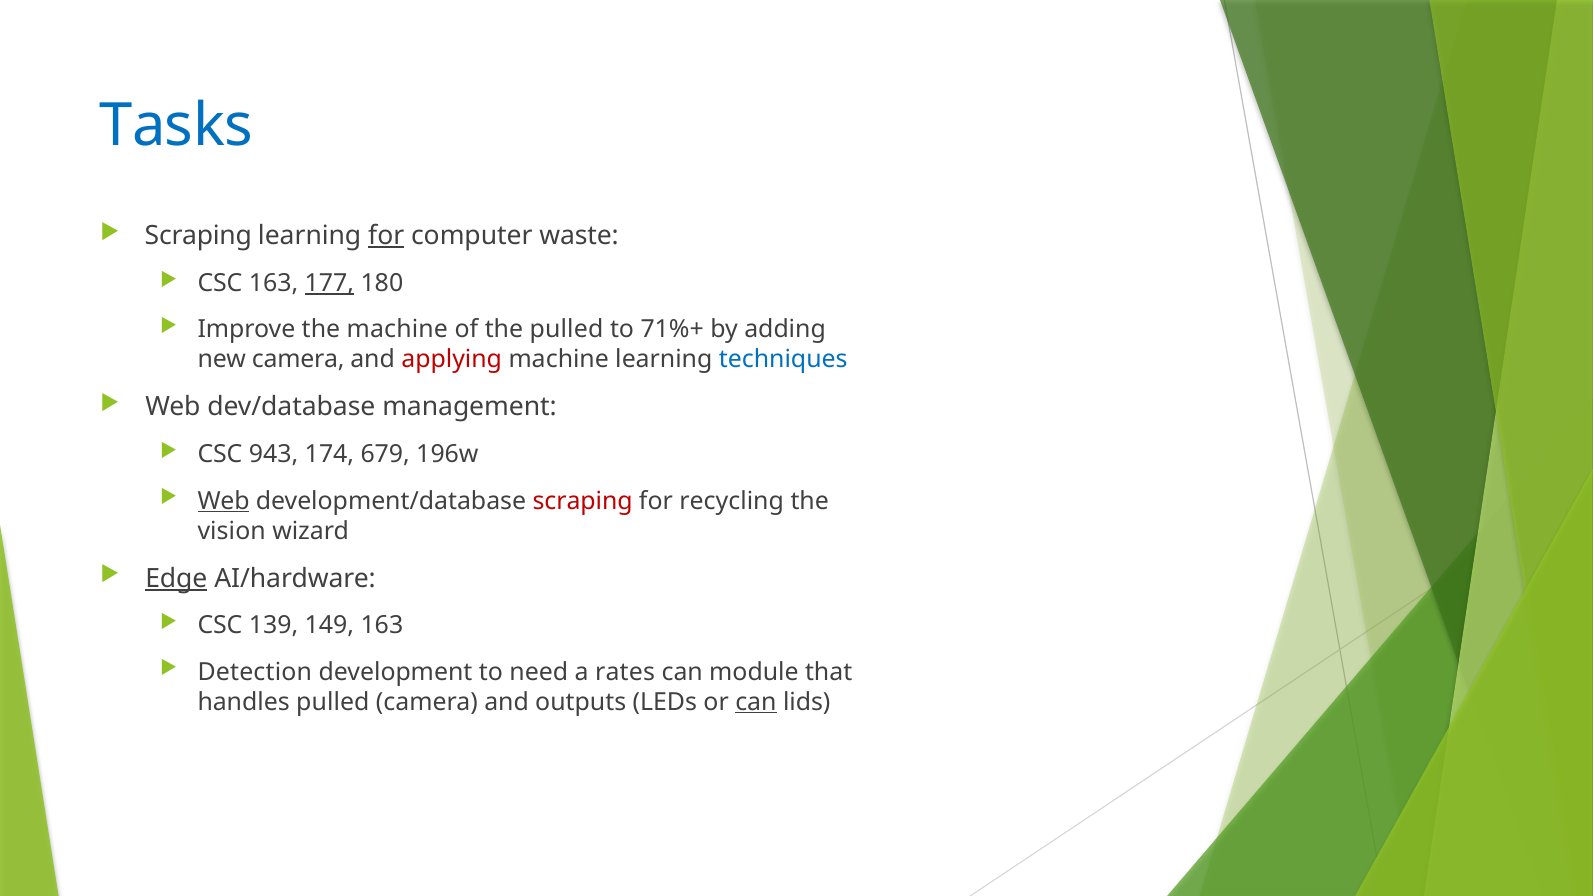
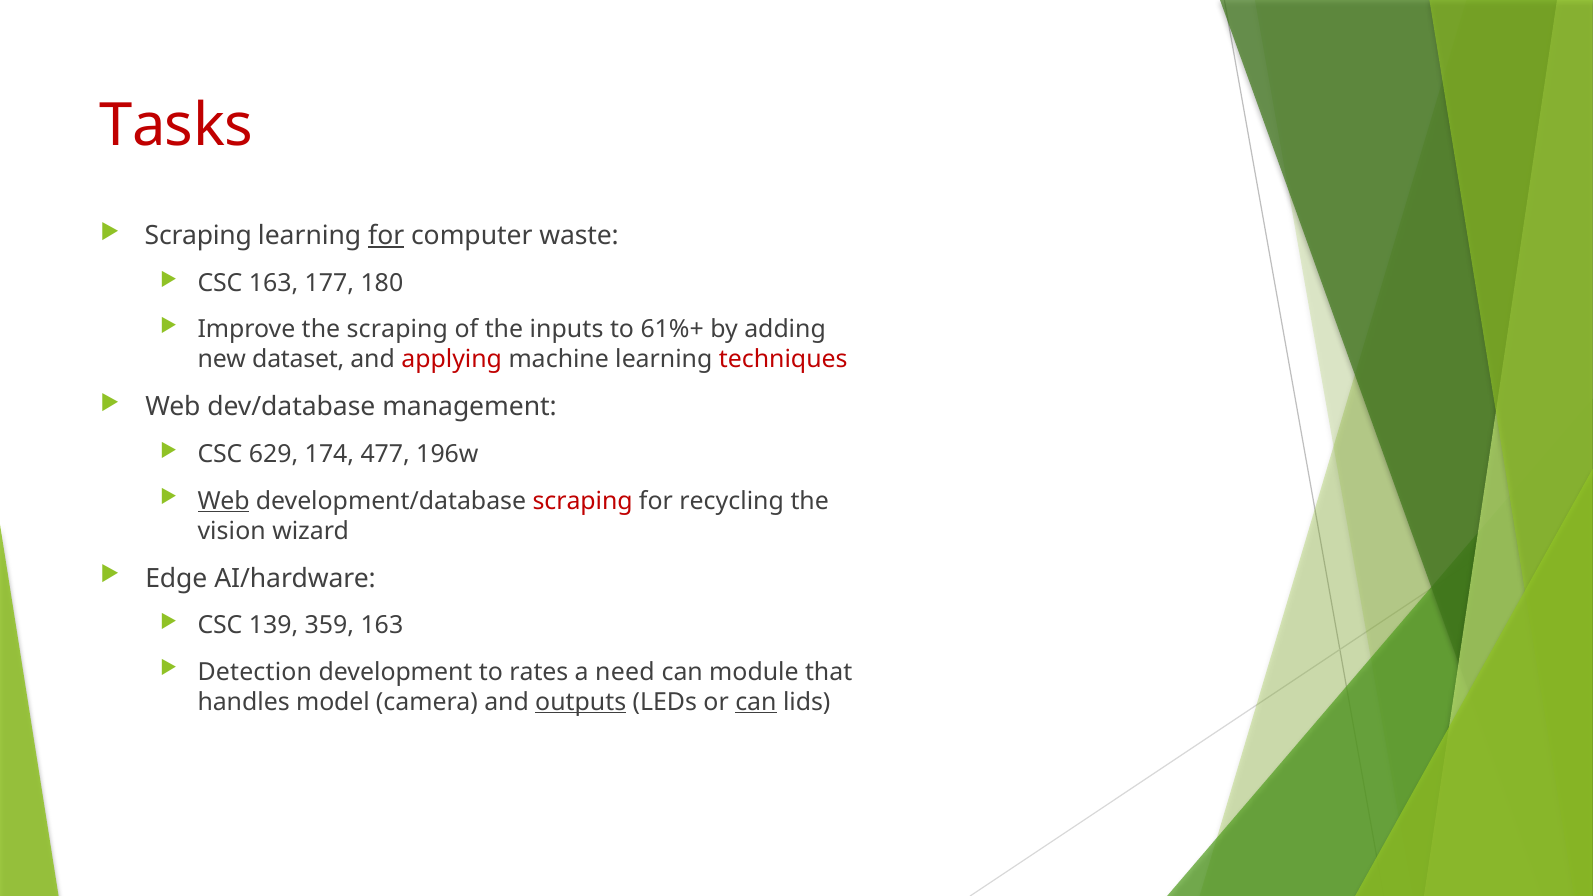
Tasks colour: blue -> red
177 underline: present -> none
the machine: machine -> scraping
the pulled: pulled -> inputs
71%+: 71%+ -> 61%+
new camera: camera -> dataset
techniques colour: blue -> red
943: 943 -> 629
679: 679 -> 477
Edge underline: present -> none
149: 149 -> 359
need: need -> rates
rates: rates -> need
handles pulled: pulled -> model
outputs underline: none -> present
